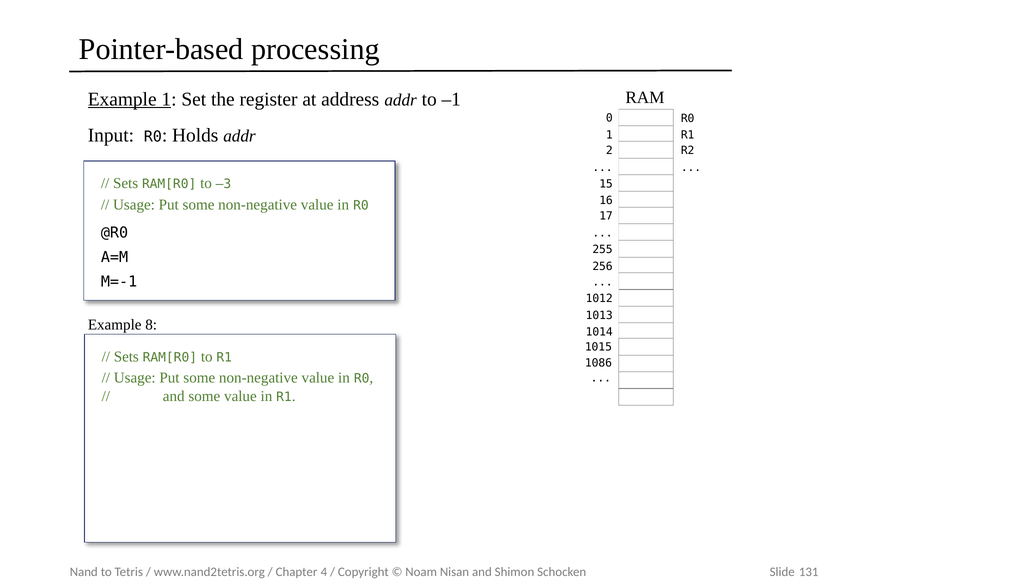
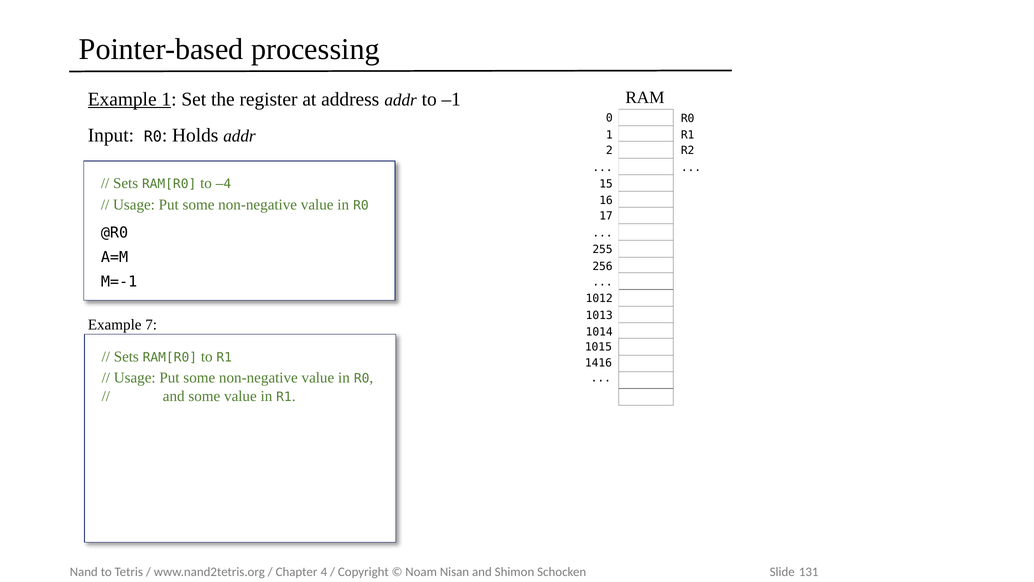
–3: –3 -> –4
8: 8 -> 7
1086: 1086 -> 1416
